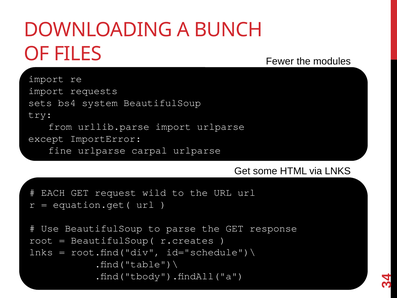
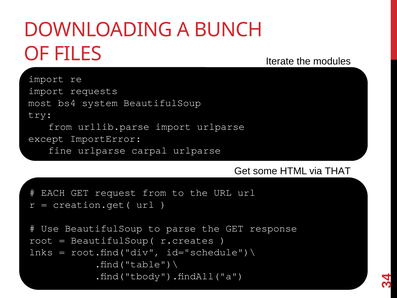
Fewer: Fewer -> Iterate
sets: sets -> most
via LNKS: LNKS -> THAT
request wild: wild -> from
equation.get(: equation.get( -> creation.get(
